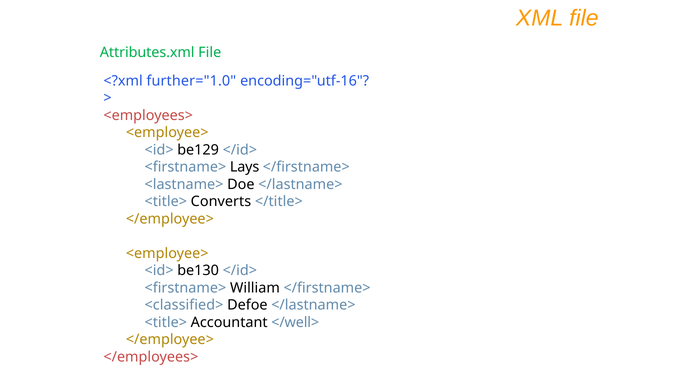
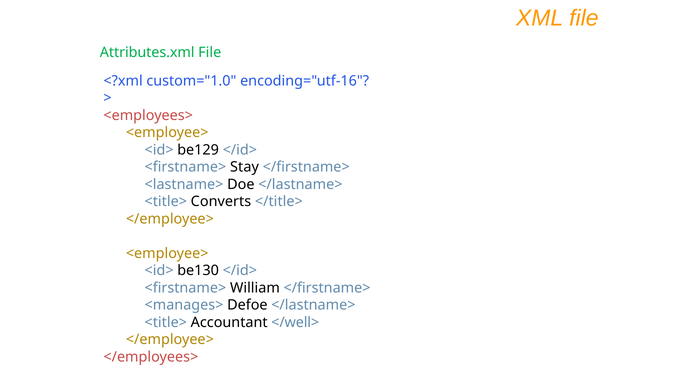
further="1.0: further="1.0 -> custom="1.0
Lays: Lays -> Stay
<classified>: <classified> -> <manages>
